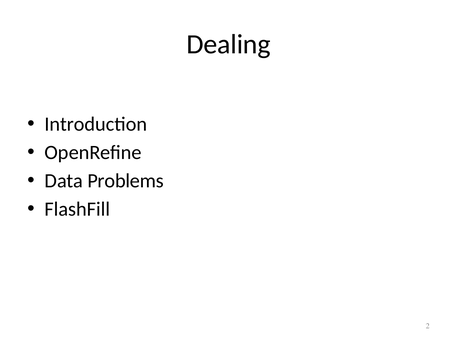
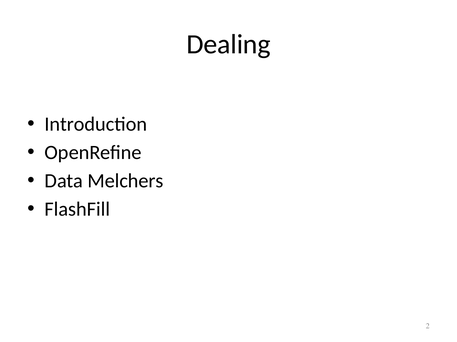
Problems: Problems -> Melchers
